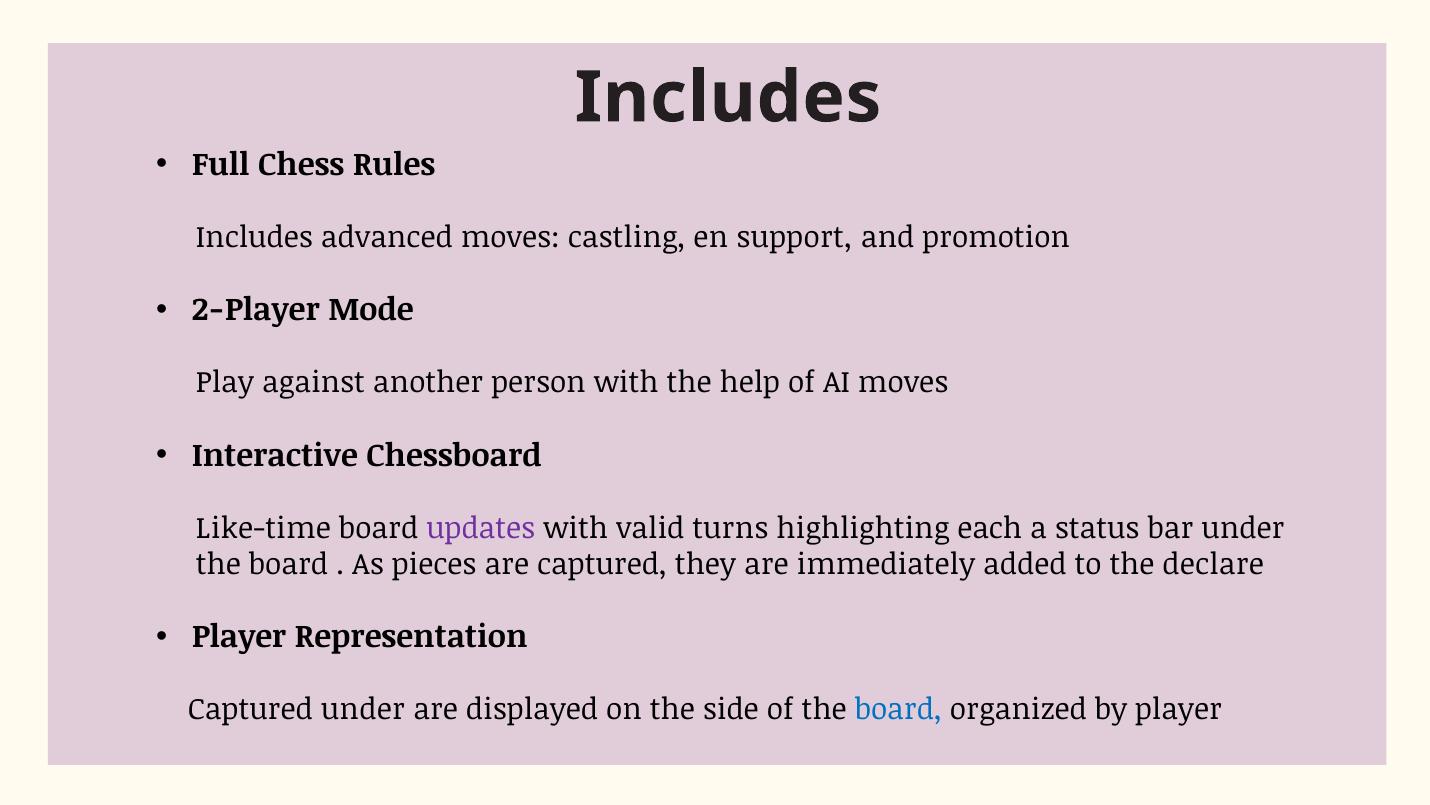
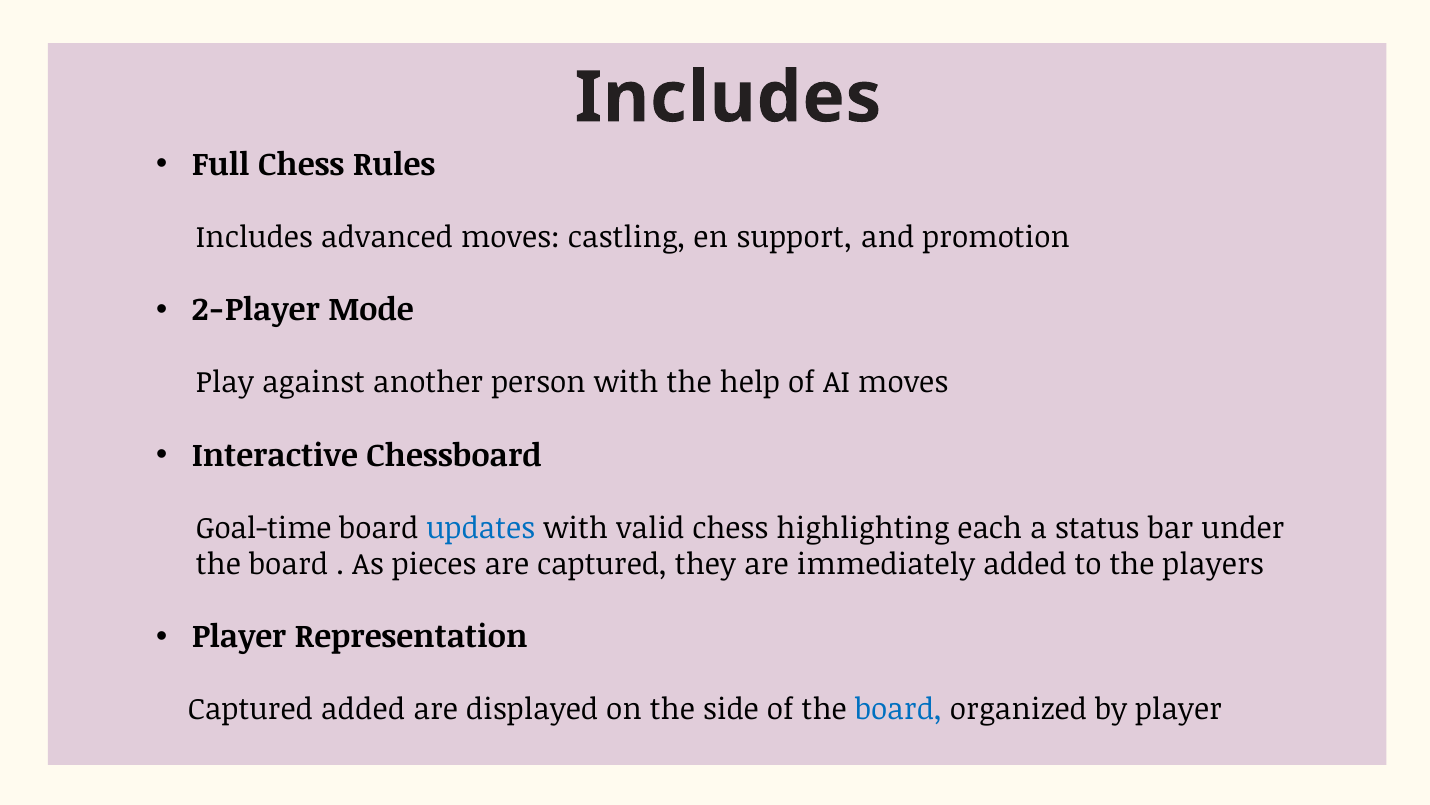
Like-time: Like-time -> Goal-time
updates colour: purple -> blue
valid turns: turns -> chess
declare: declare -> players
Captured under: under -> added
